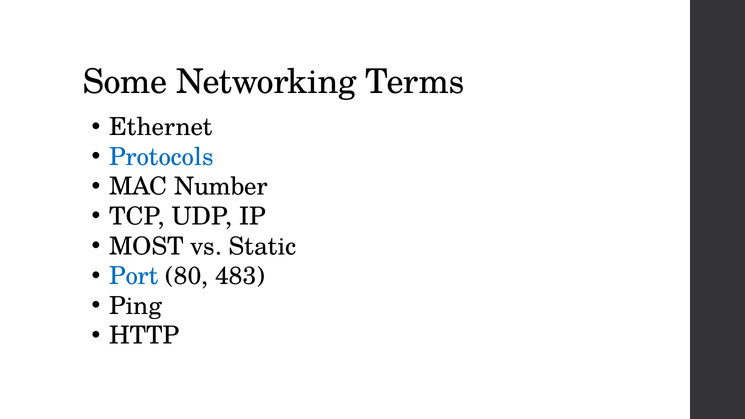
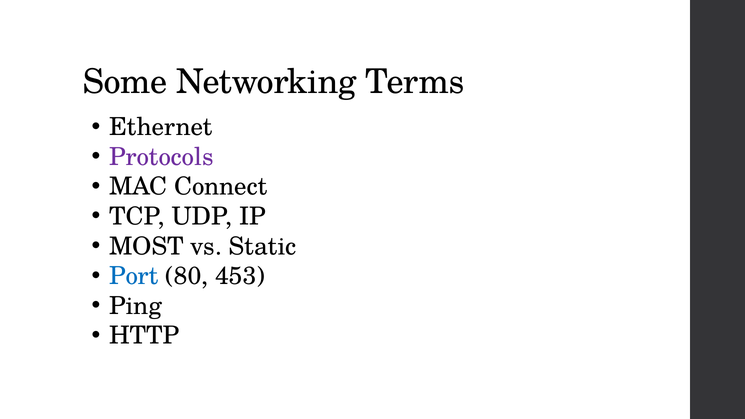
Protocols colour: blue -> purple
Number: Number -> Connect
483: 483 -> 453
